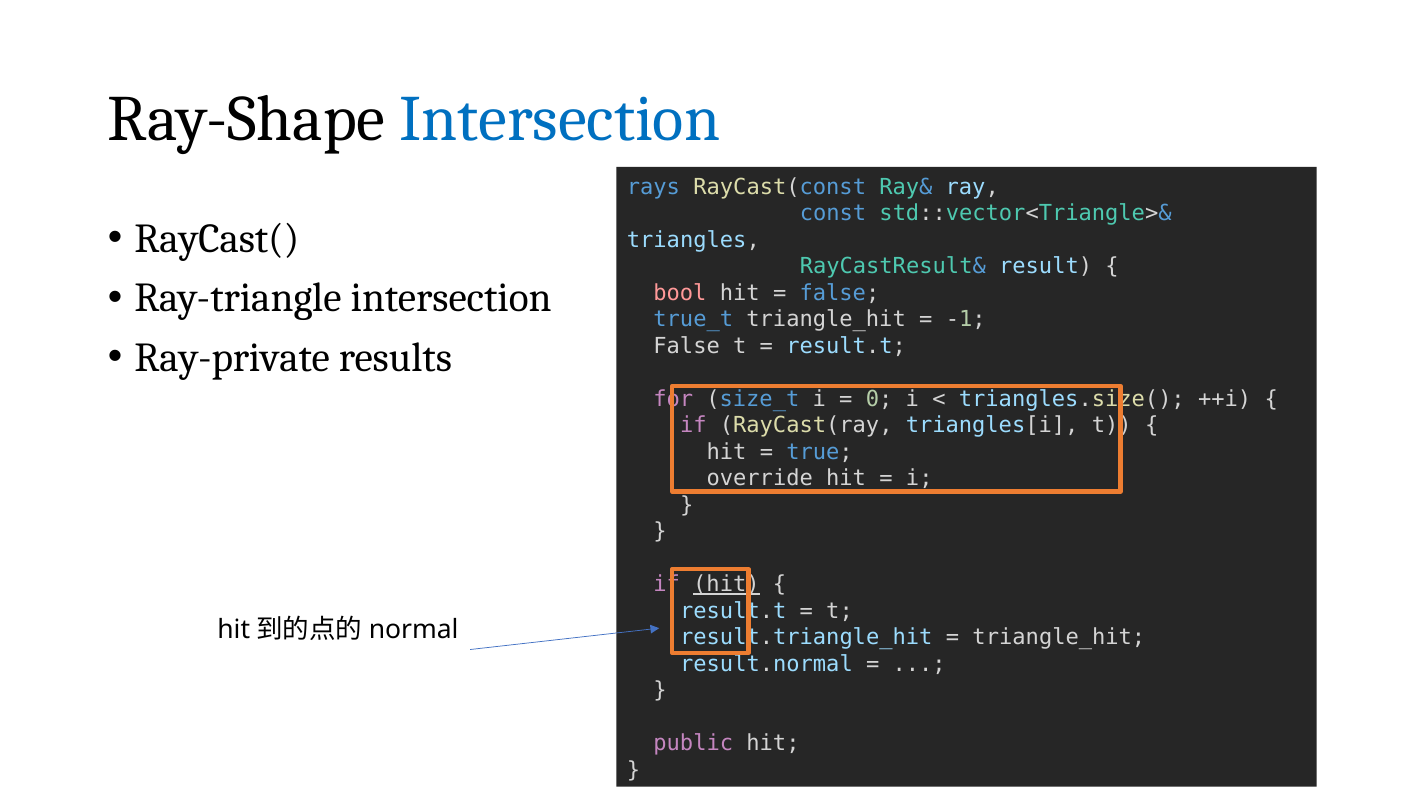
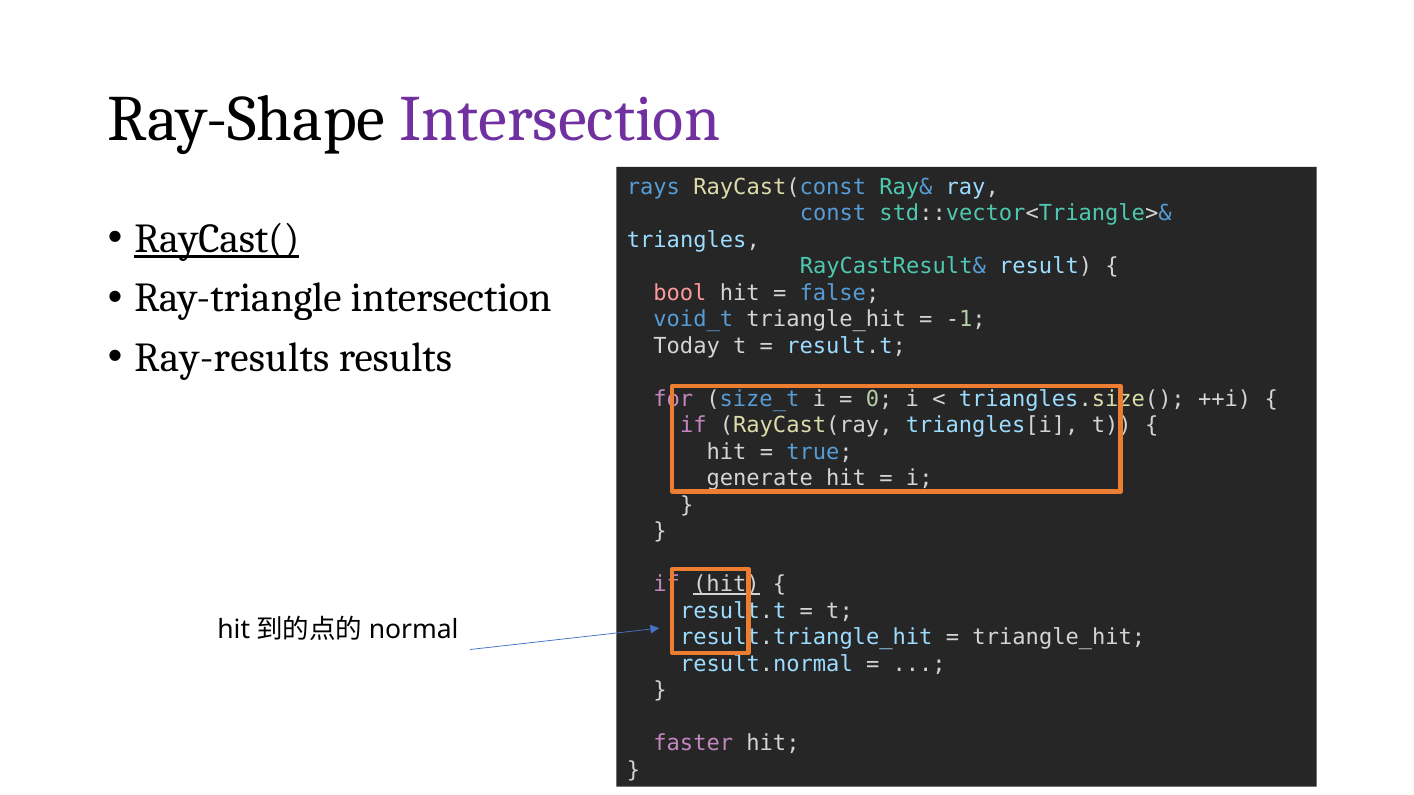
Intersection at (560, 119) colour: blue -> purple
RayCast( underline: none -> present
true_t: true_t -> void_t
False at (687, 346): False -> Today
Ray-private: Ray-private -> Ray-results
override_hit: override_hit -> generate_hit
public: public -> faster
